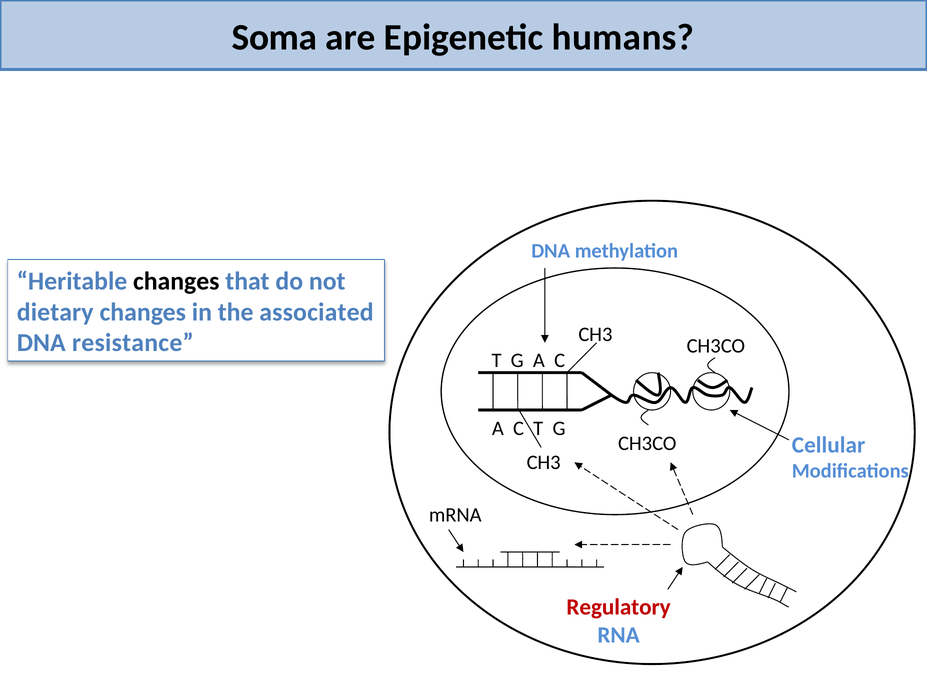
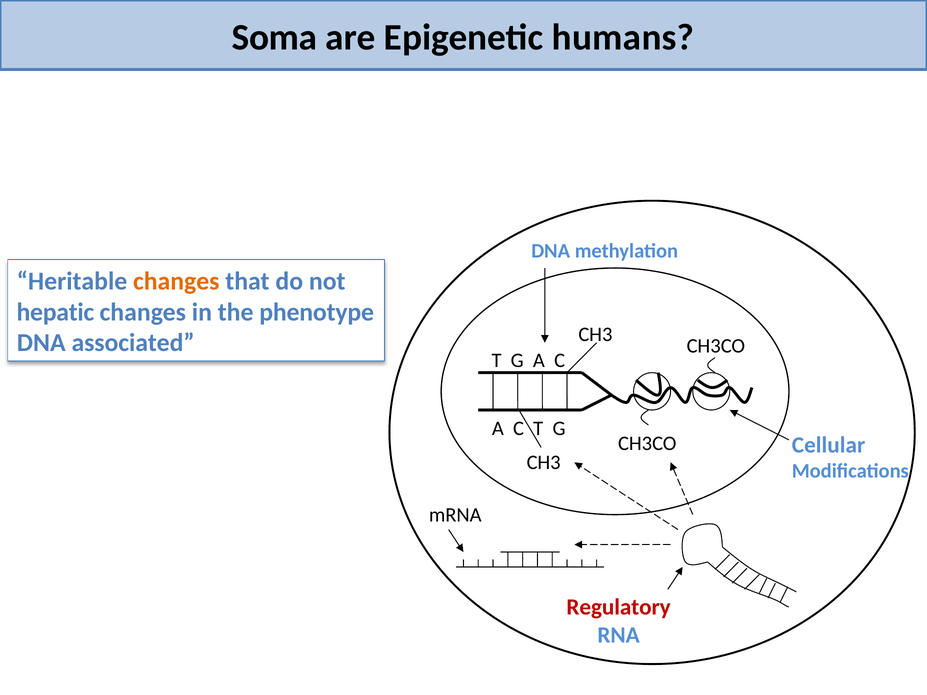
changes at (176, 281) colour: black -> orange
dietary: dietary -> hepatic
associated: associated -> phenotype
resistance: resistance -> associated
